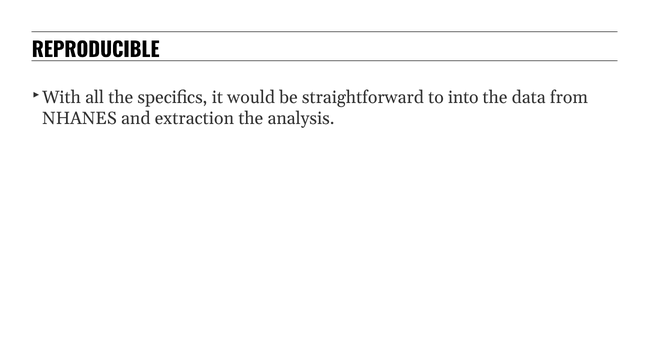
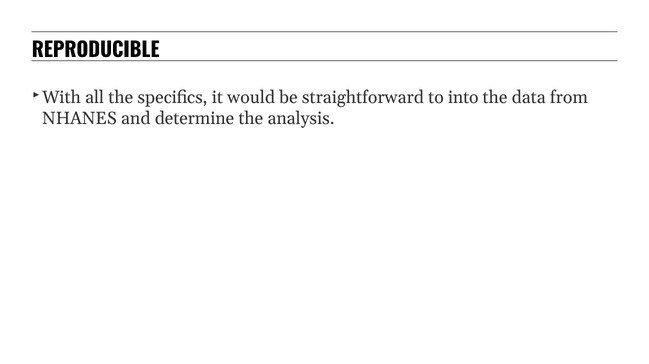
extraction: extraction -> determine
